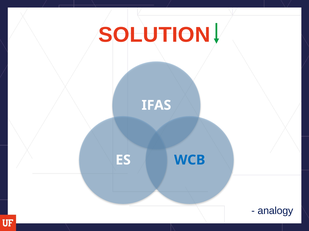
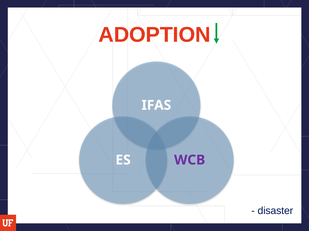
SOLUTION: SOLUTION -> ADOPTION
WCB colour: blue -> purple
analogy: analogy -> disaster
